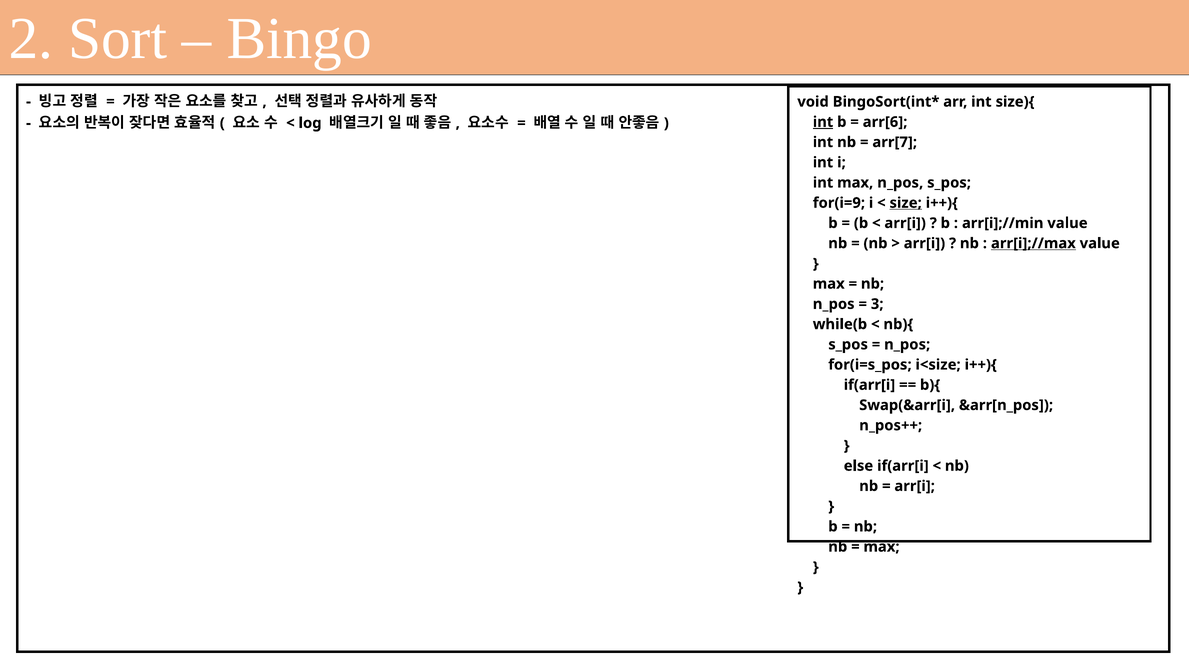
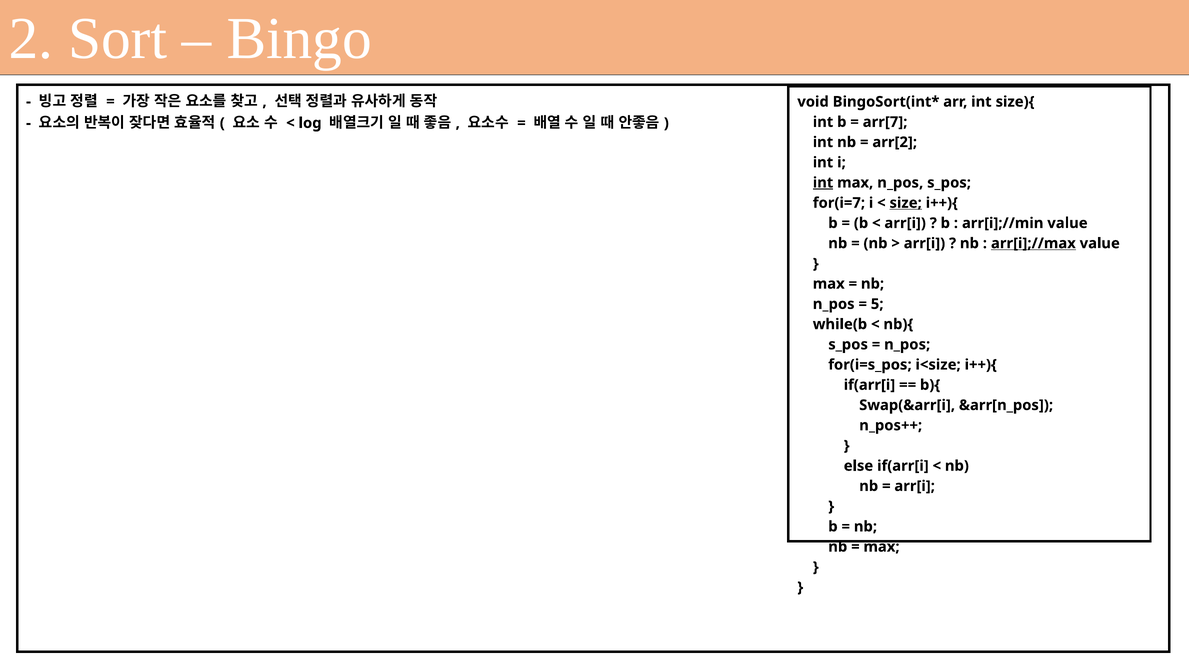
int at (823, 122) underline: present -> none
arr[6: arr[6 -> arr[7
arr[7: arr[7 -> arr[2
int at (823, 183) underline: none -> present
for(i=9: for(i=9 -> for(i=7
3: 3 -> 5
